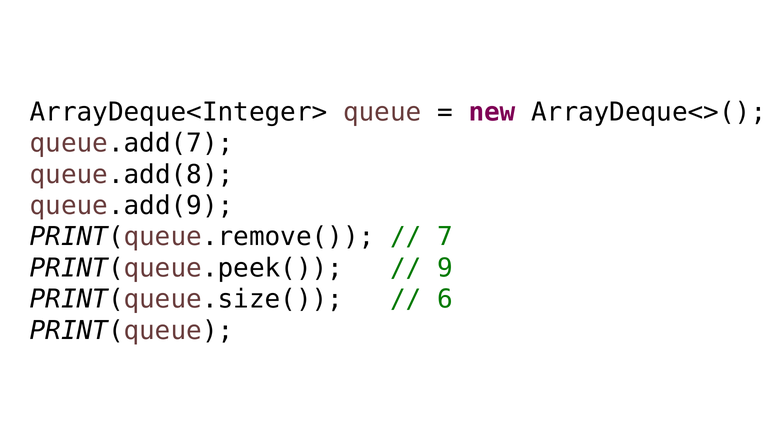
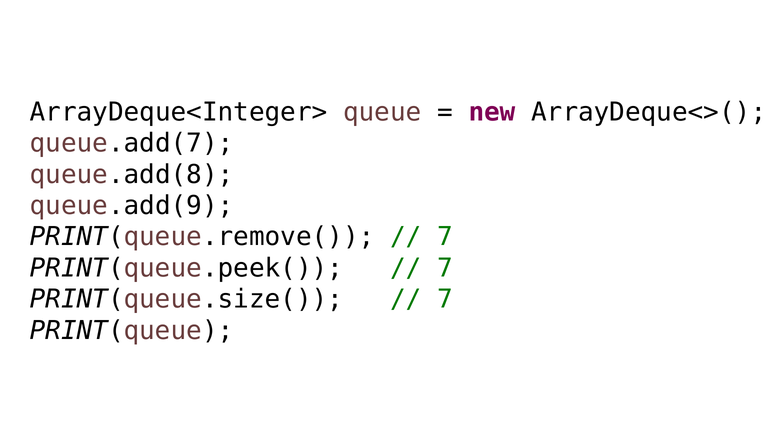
9 at (445, 268): 9 -> 7
6 at (445, 300): 6 -> 7
